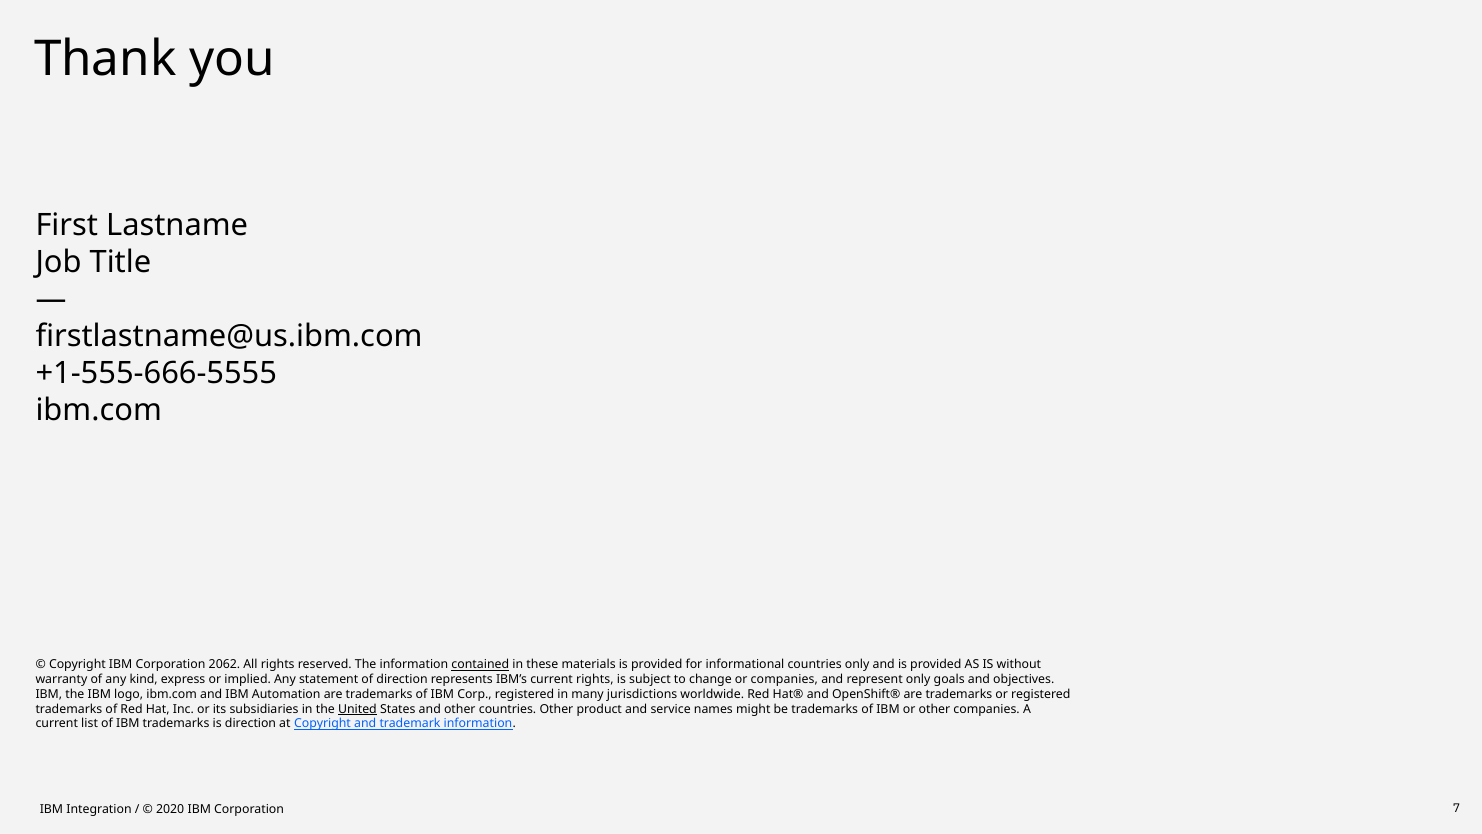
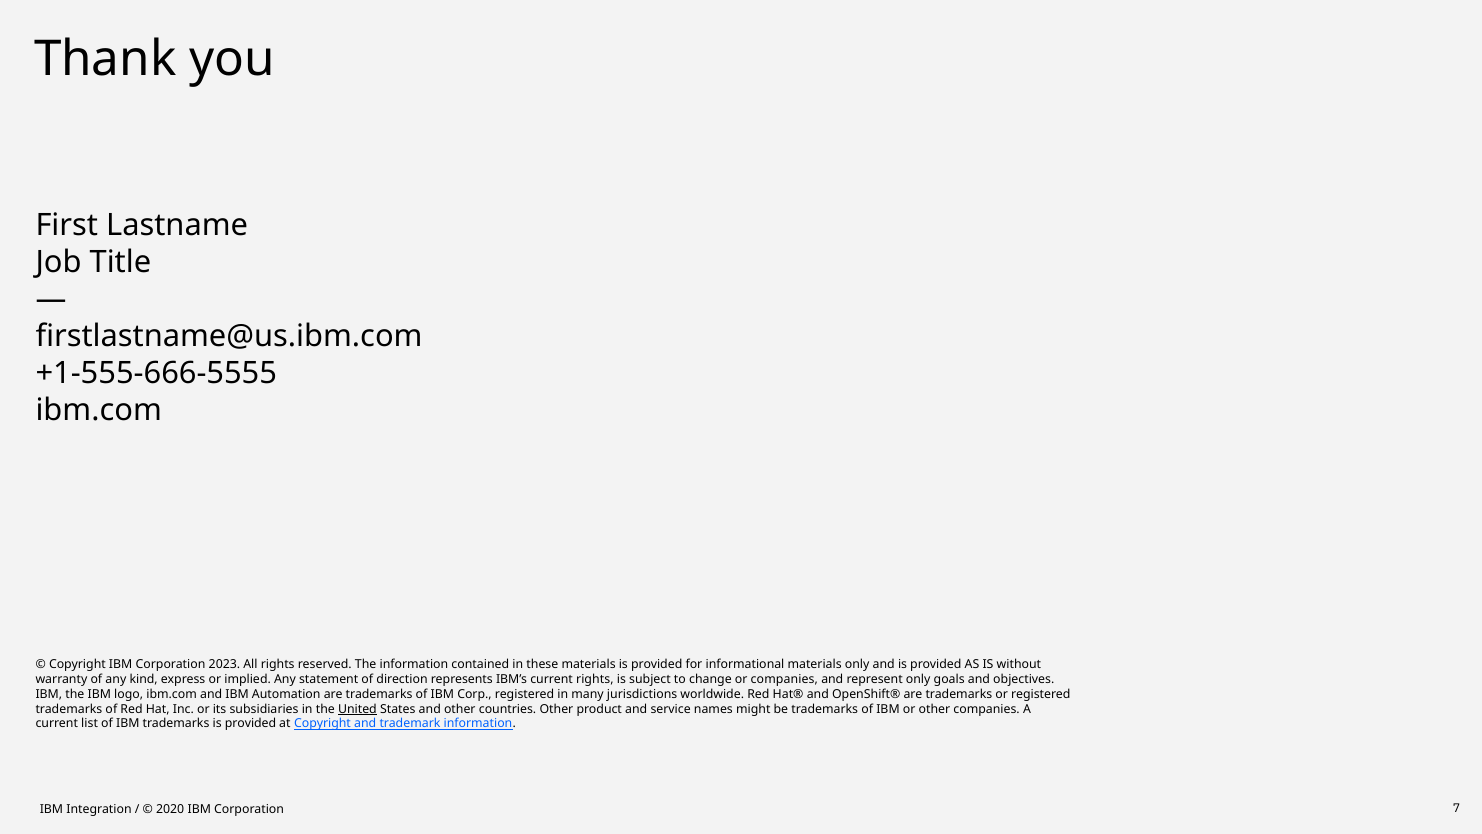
2062: 2062 -> 2023
contained underline: present -> none
informational countries: countries -> materials
trademarks is direction: direction -> provided
